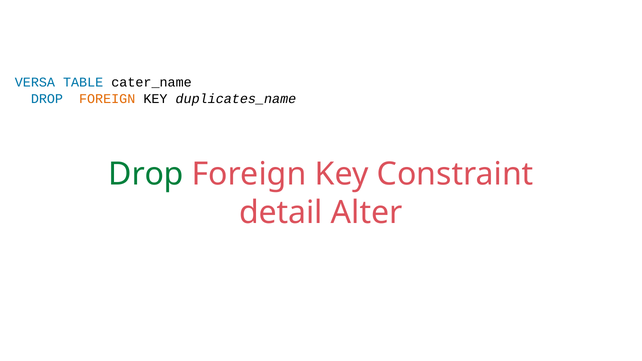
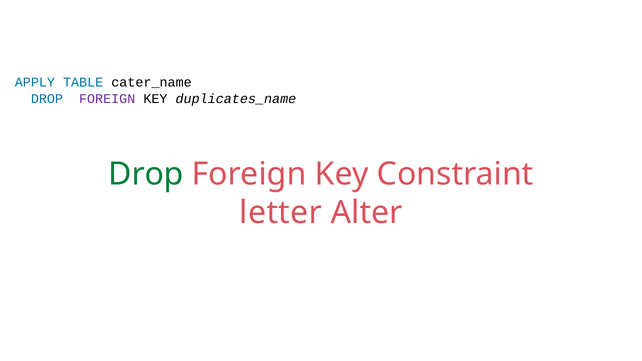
VERSA: VERSA -> APPLY
FOREIGN at (107, 99) colour: orange -> purple
detail: detail -> letter
